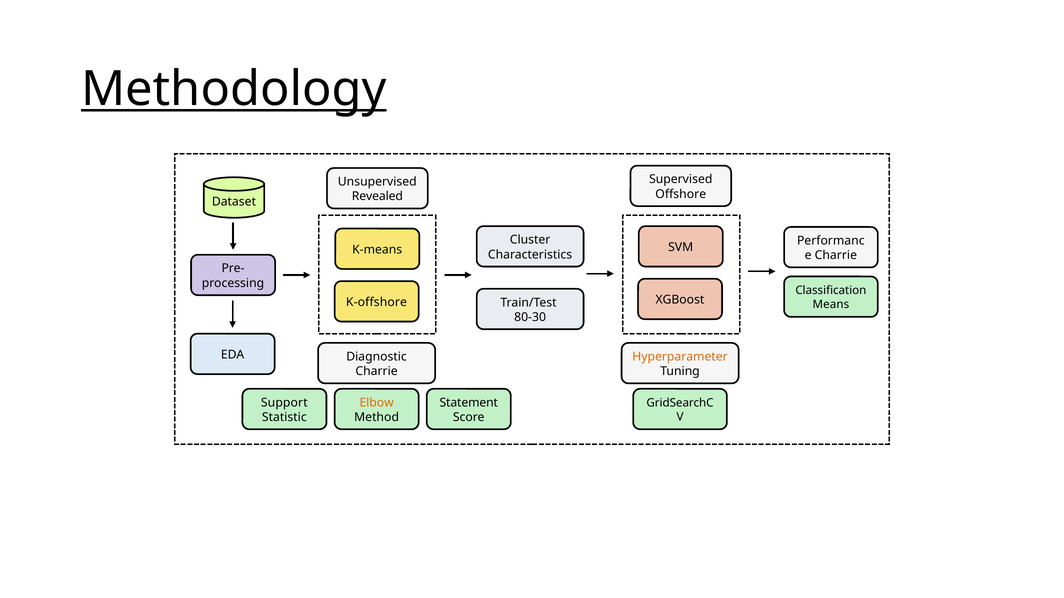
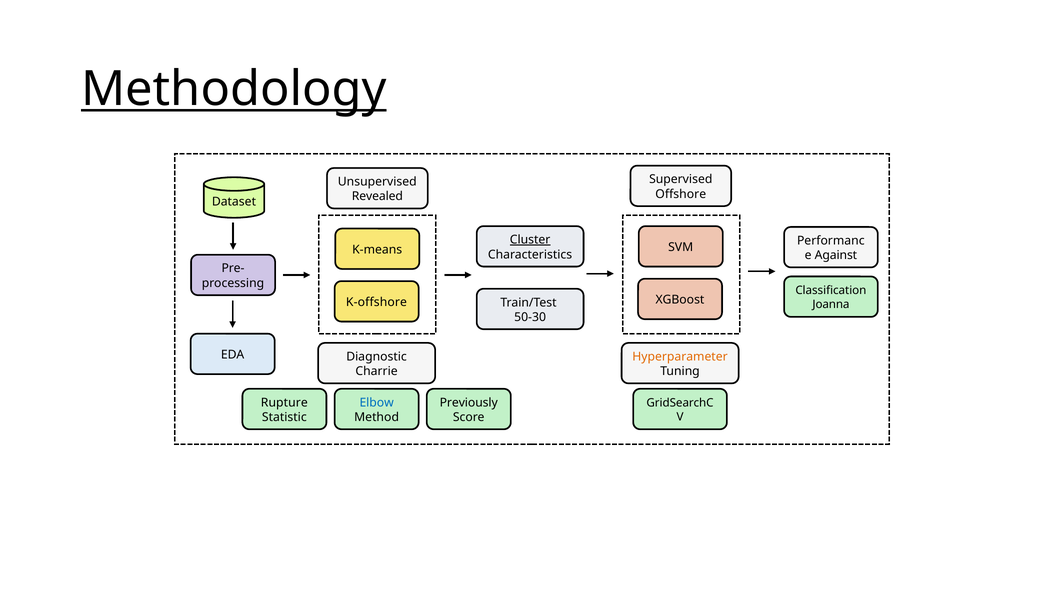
Cluster underline: none -> present
Charrie at (836, 256): Charrie -> Against
Means: Means -> Joanna
80-30: 80-30 -> 50-30
Support: Support -> Rupture
Elbow colour: orange -> blue
Statement: Statement -> Previously
